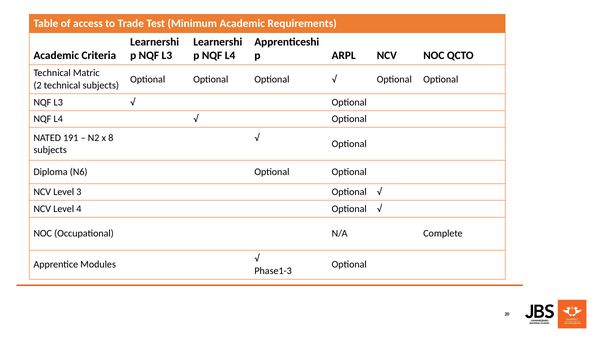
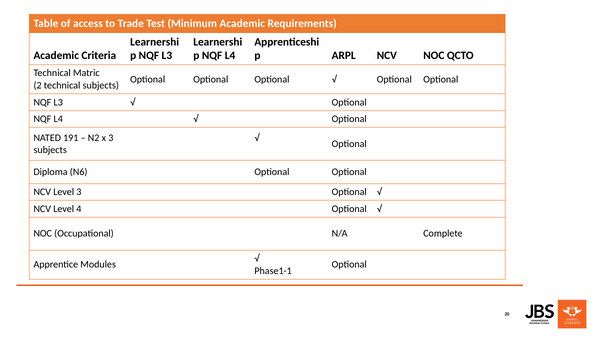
x 8: 8 -> 3
Phase1-3: Phase1-3 -> Phase1-1
